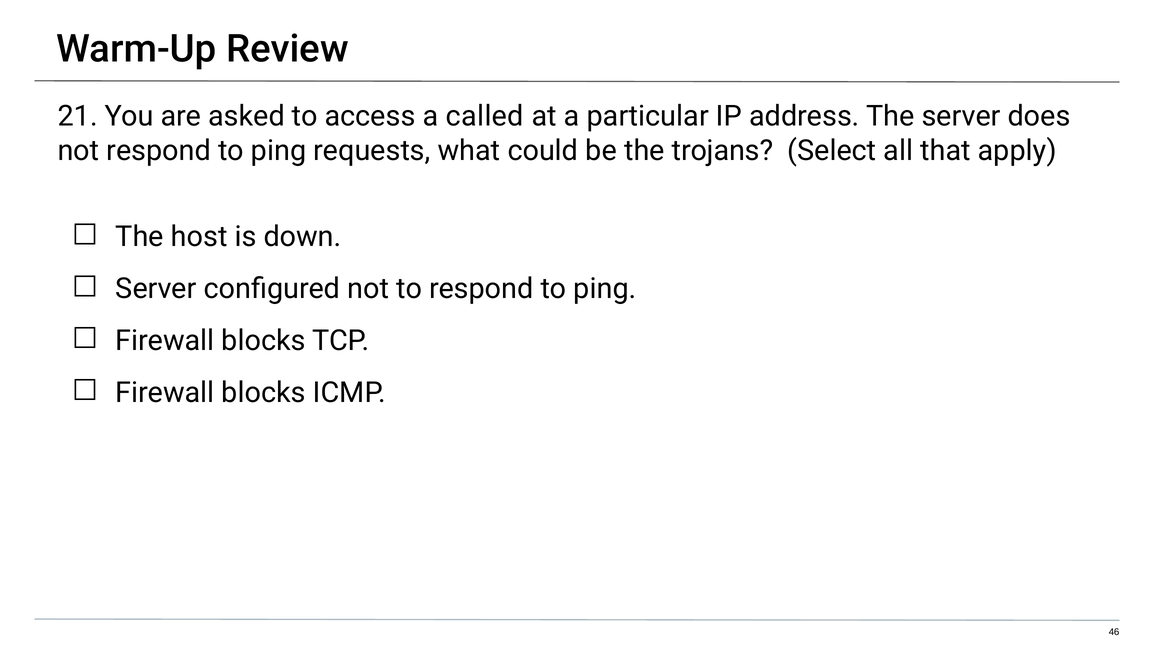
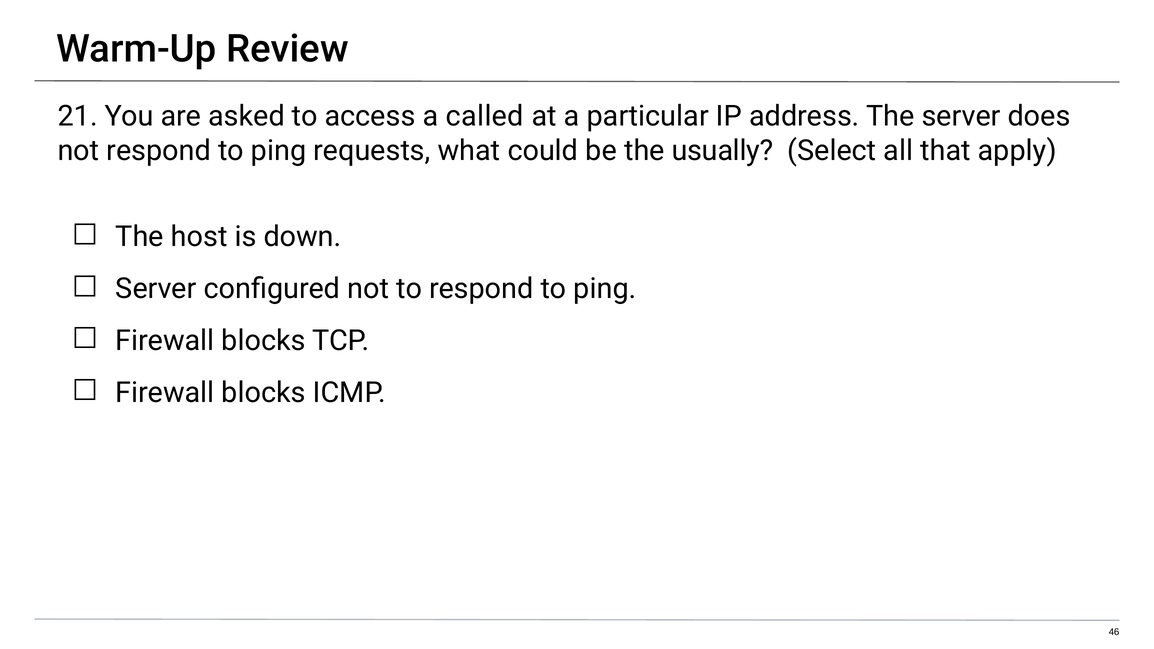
trojans: trojans -> usually
